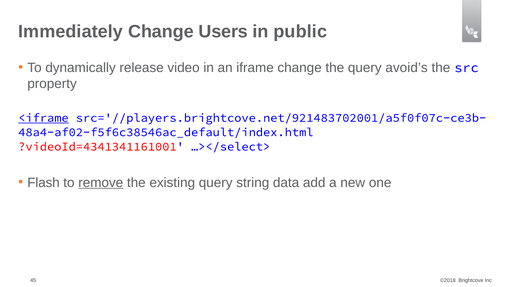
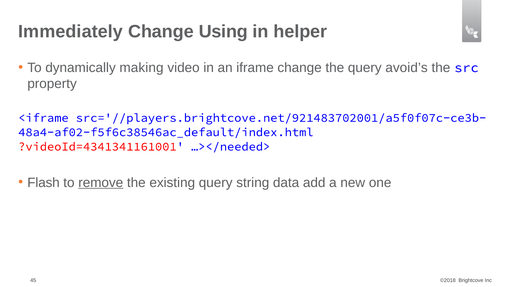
Users: Users -> Using
public: public -> helper
release: release -> making
<iframe underline: present -> none
…></select>: …></select> -> …></needed>
